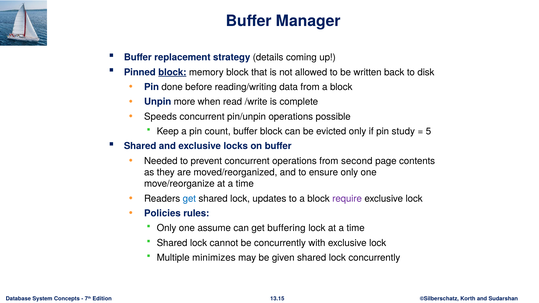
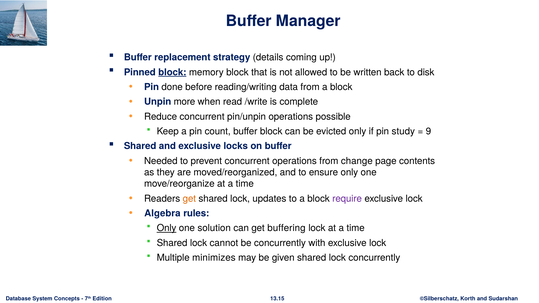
Speeds: Speeds -> Reduce
5: 5 -> 9
second: second -> change
get at (189, 199) colour: blue -> orange
Policies: Policies -> Algebra
Only at (167, 228) underline: none -> present
assume: assume -> solution
